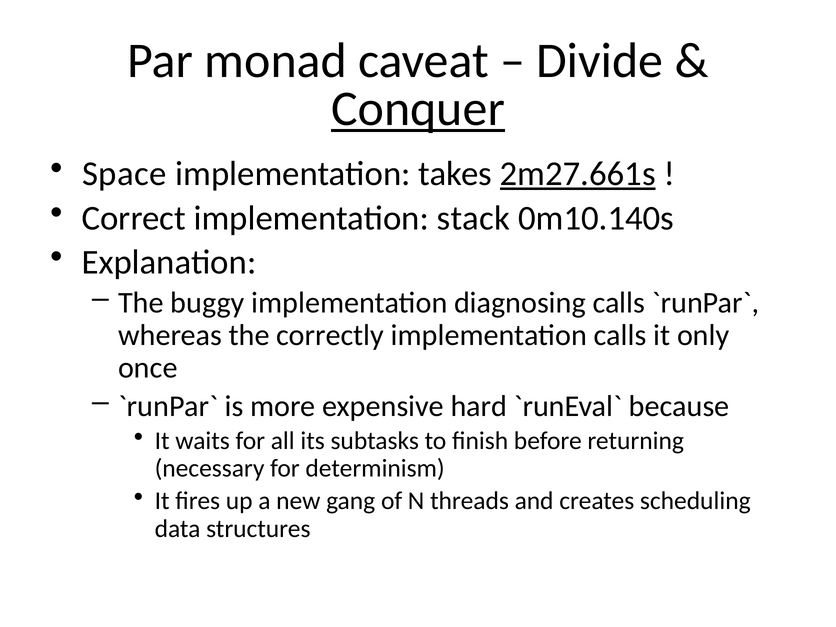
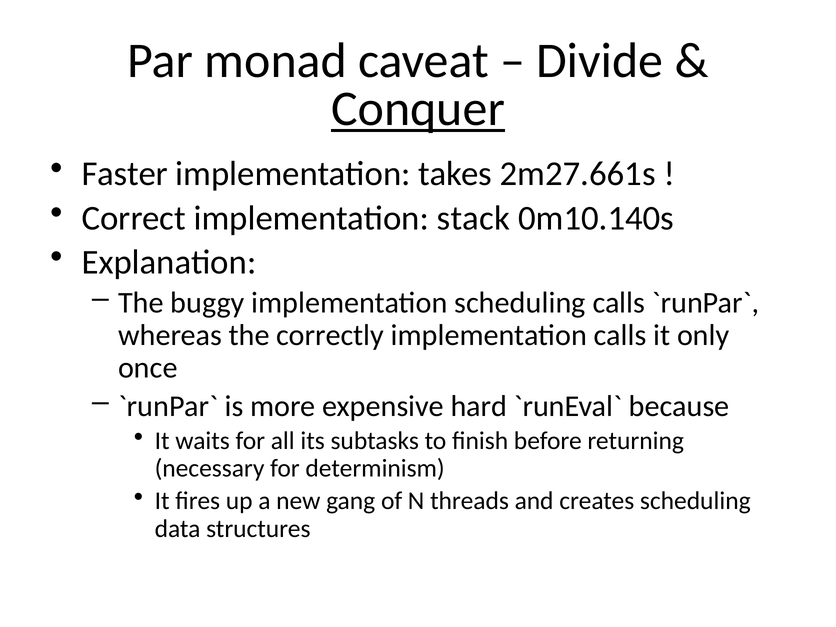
Space: Space -> Faster
2m27.661s underline: present -> none
implementation diagnosing: diagnosing -> scheduling
